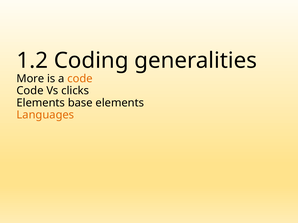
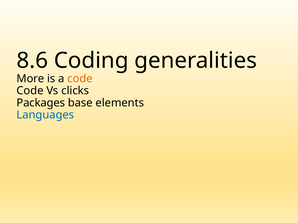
1.2: 1.2 -> 8.6
Elements at (41, 103): Elements -> Packages
Languages colour: orange -> blue
